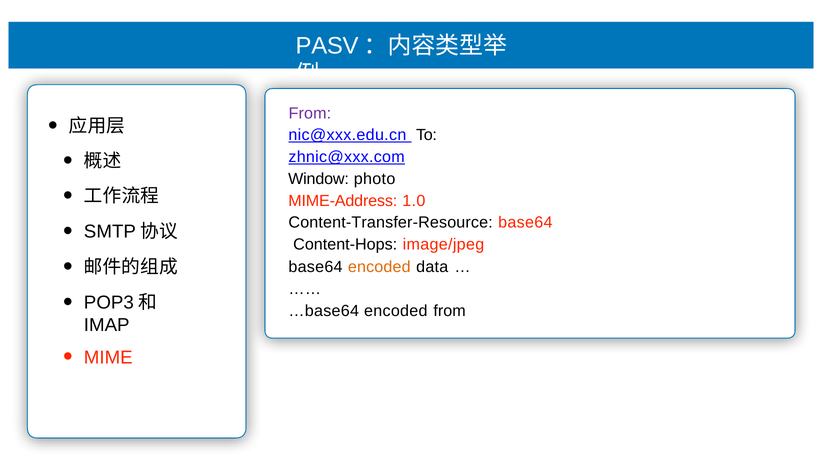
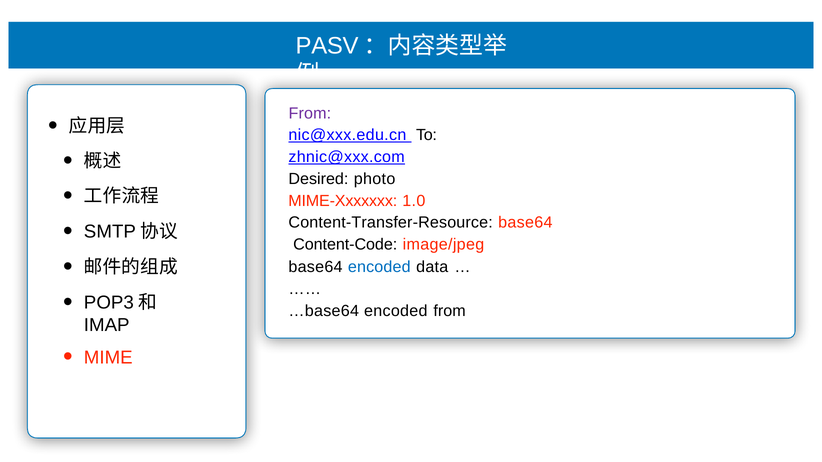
Window: Window -> Desired
MIME-Address: MIME-Address -> MIME-Xxxxxxx
Content-Hops: Content-Hops -> Content-Code
encoded at (379, 267) colour: orange -> blue
